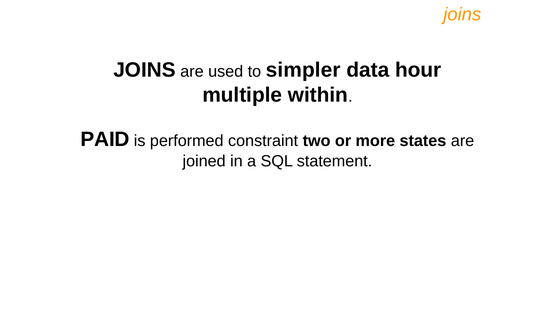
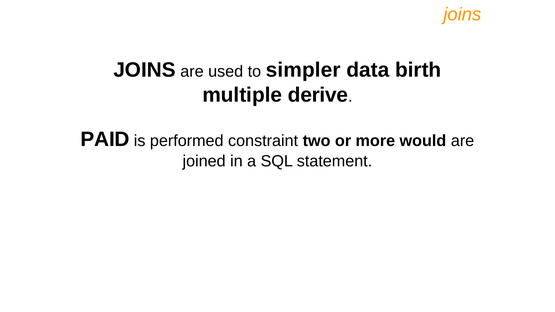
hour: hour -> birth
within: within -> derive
states: states -> would
